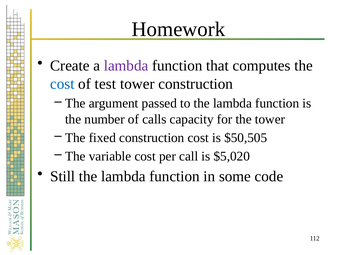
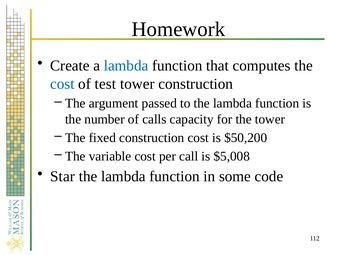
lambda at (126, 66) colour: purple -> blue
$50,505: $50,505 -> $50,200
$5,020: $5,020 -> $5,008
Still: Still -> Star
